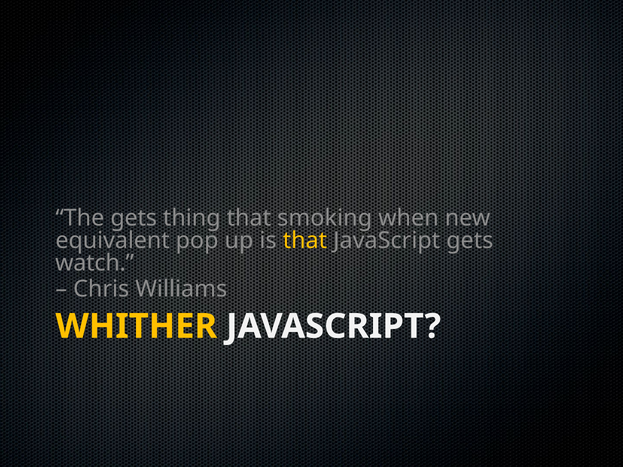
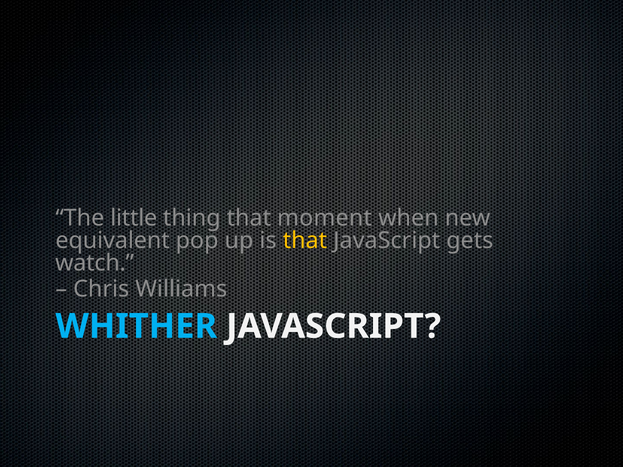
The gets: gets -> little
smoking: smoking -> moment
WHITHER colour: yellow -> light blue
